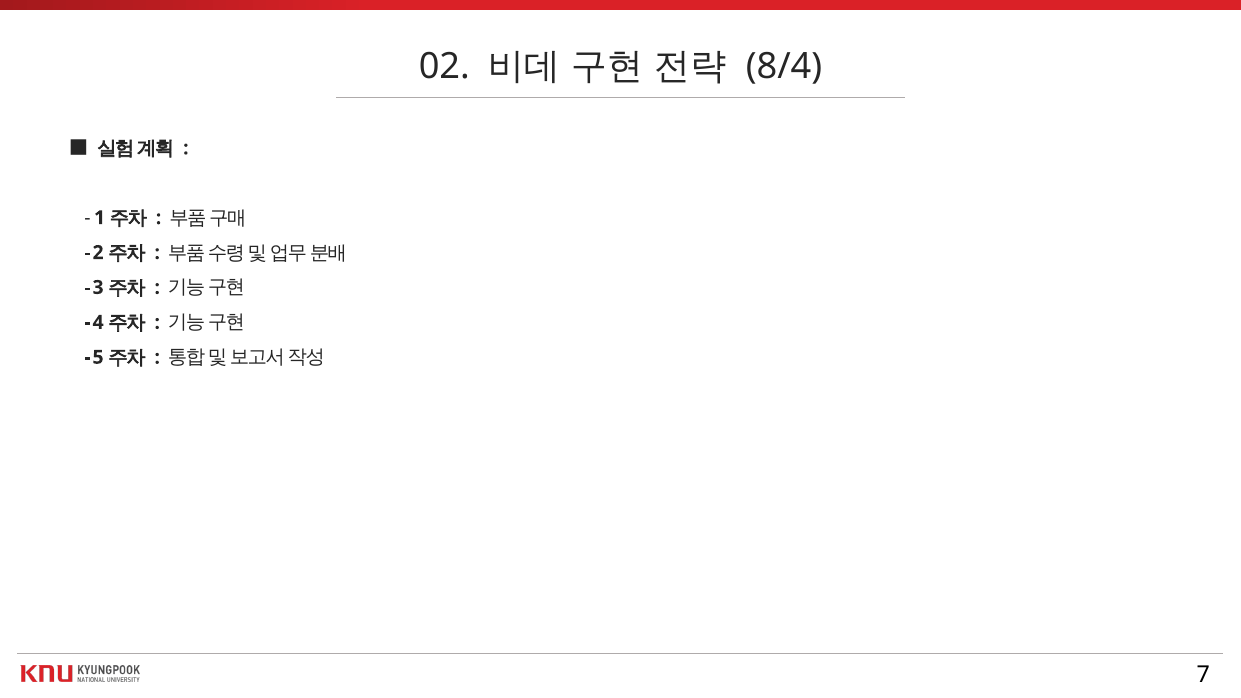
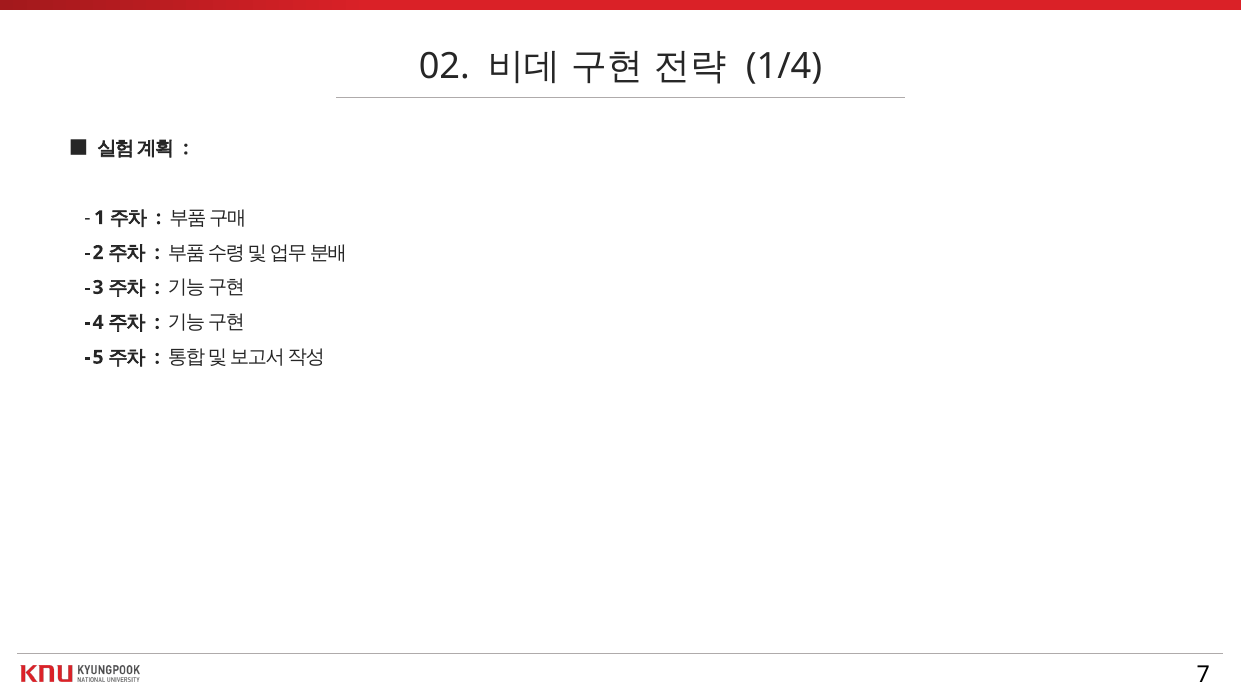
8/4: 8/4 -> 1/4
